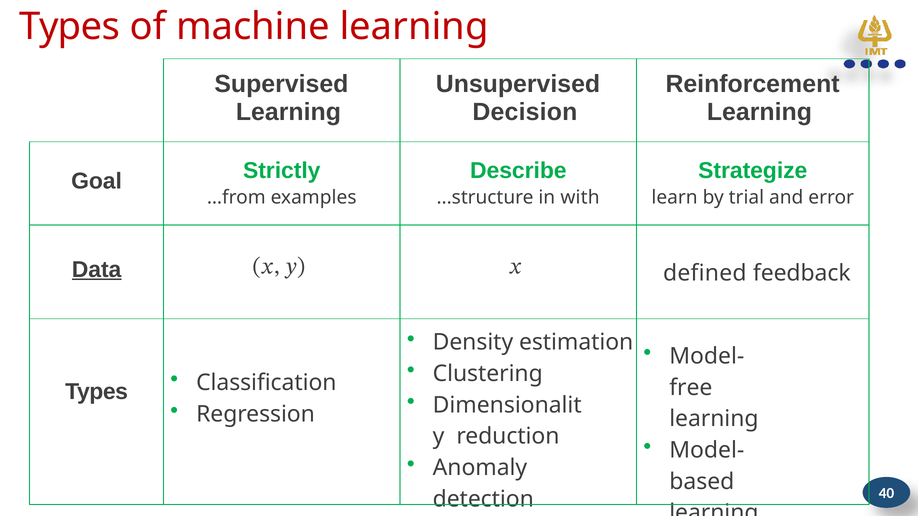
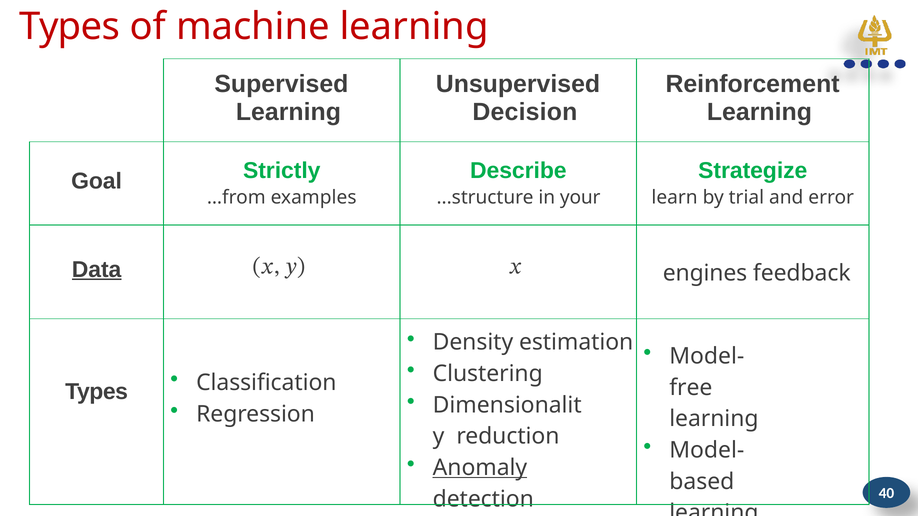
with: with -> your
defined: defined -> engines
Anomaly underline: none -> present
